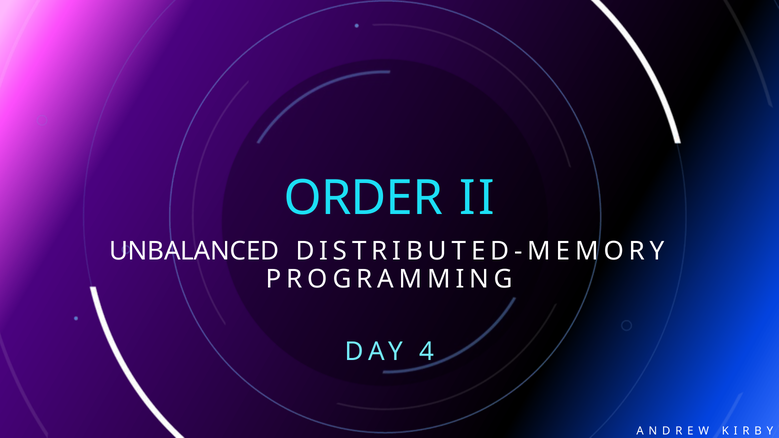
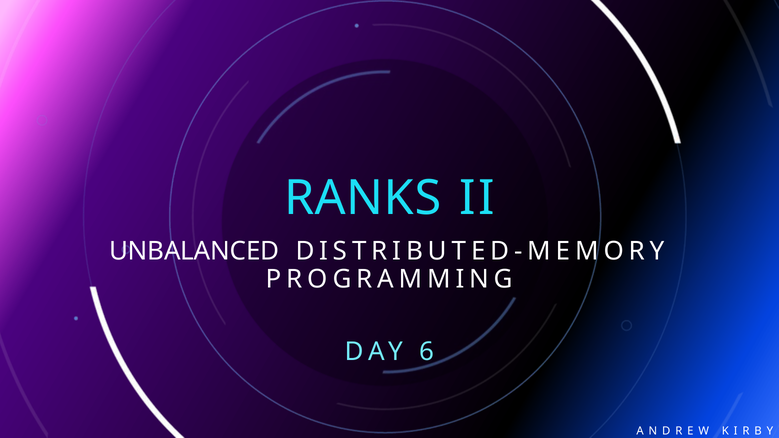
ORDER: ORDER -> RANKS
4: 4 -> 6
